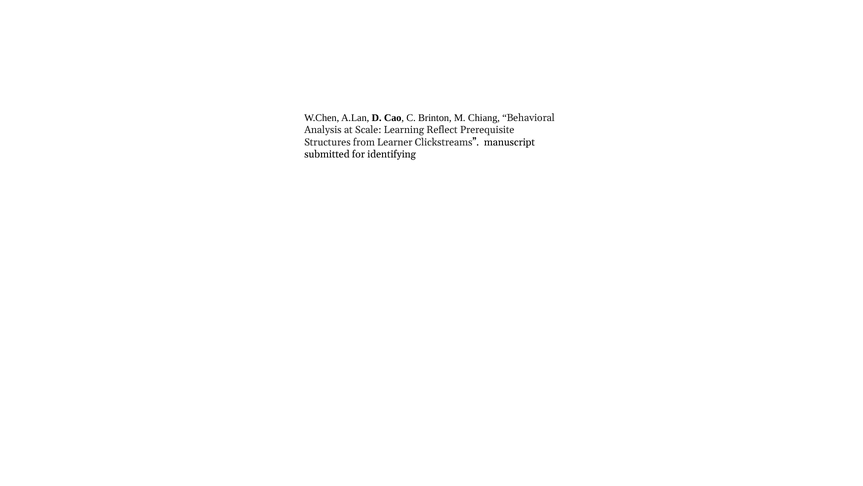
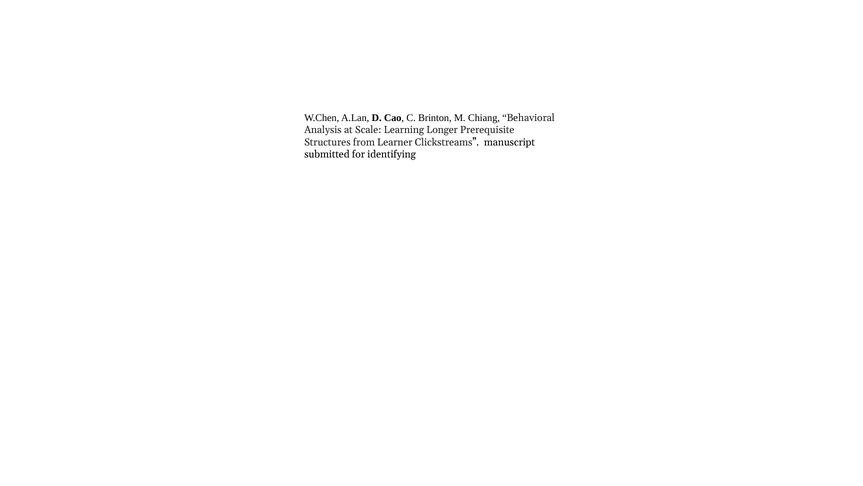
Reflect: Reflect -> Longer
